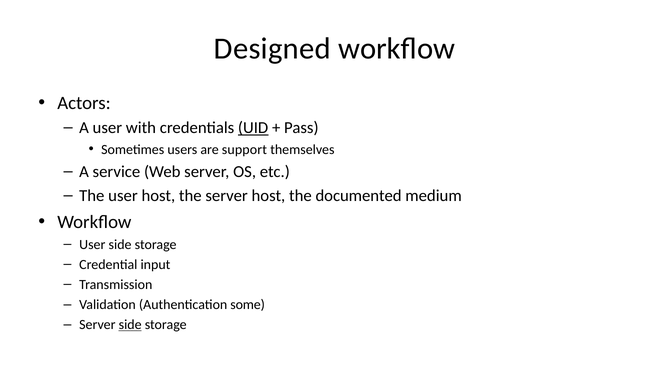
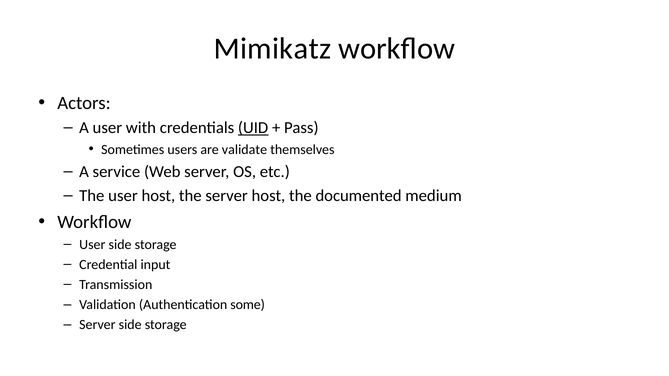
Designed: Designed -> Mimikatz
support: support -> validate
side at (130, 325) underline: present -> none
